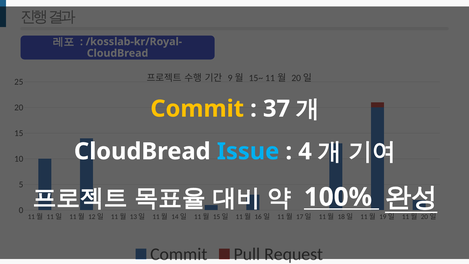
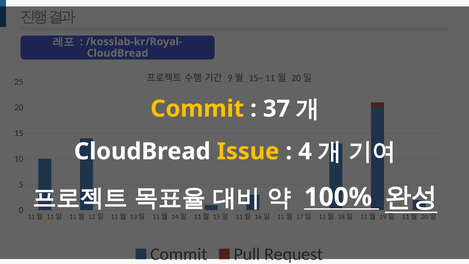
Issue colour: light blue -> yellow
